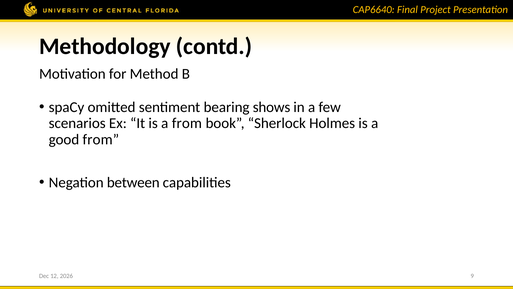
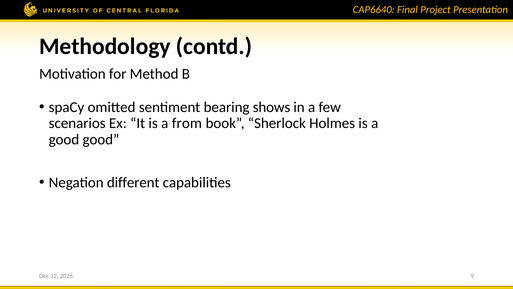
good from: from -> good
between: between -> different
